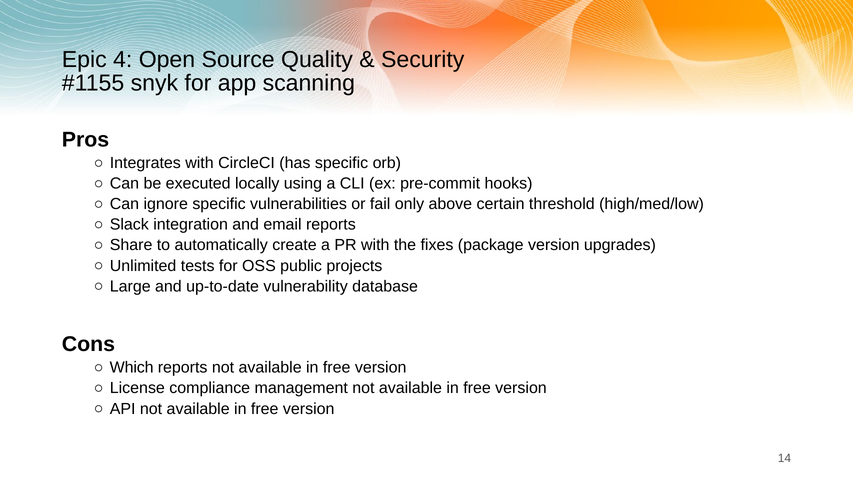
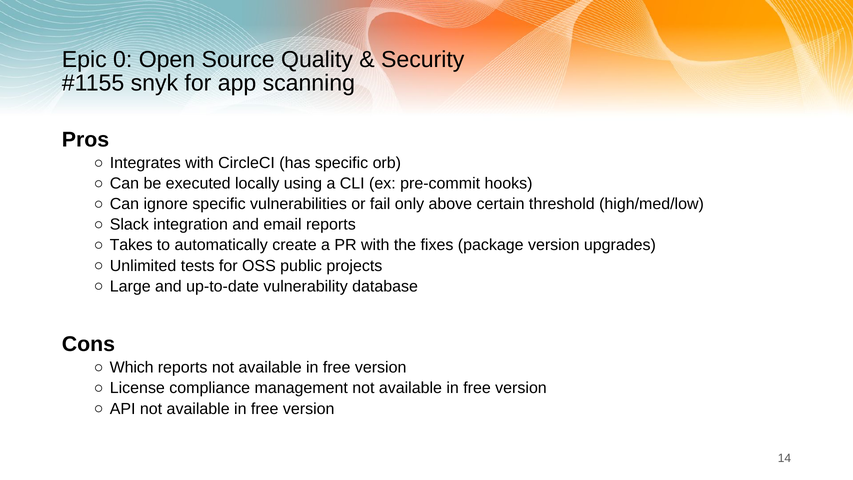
4: 4 -> 0
Share: Share -> Takes
